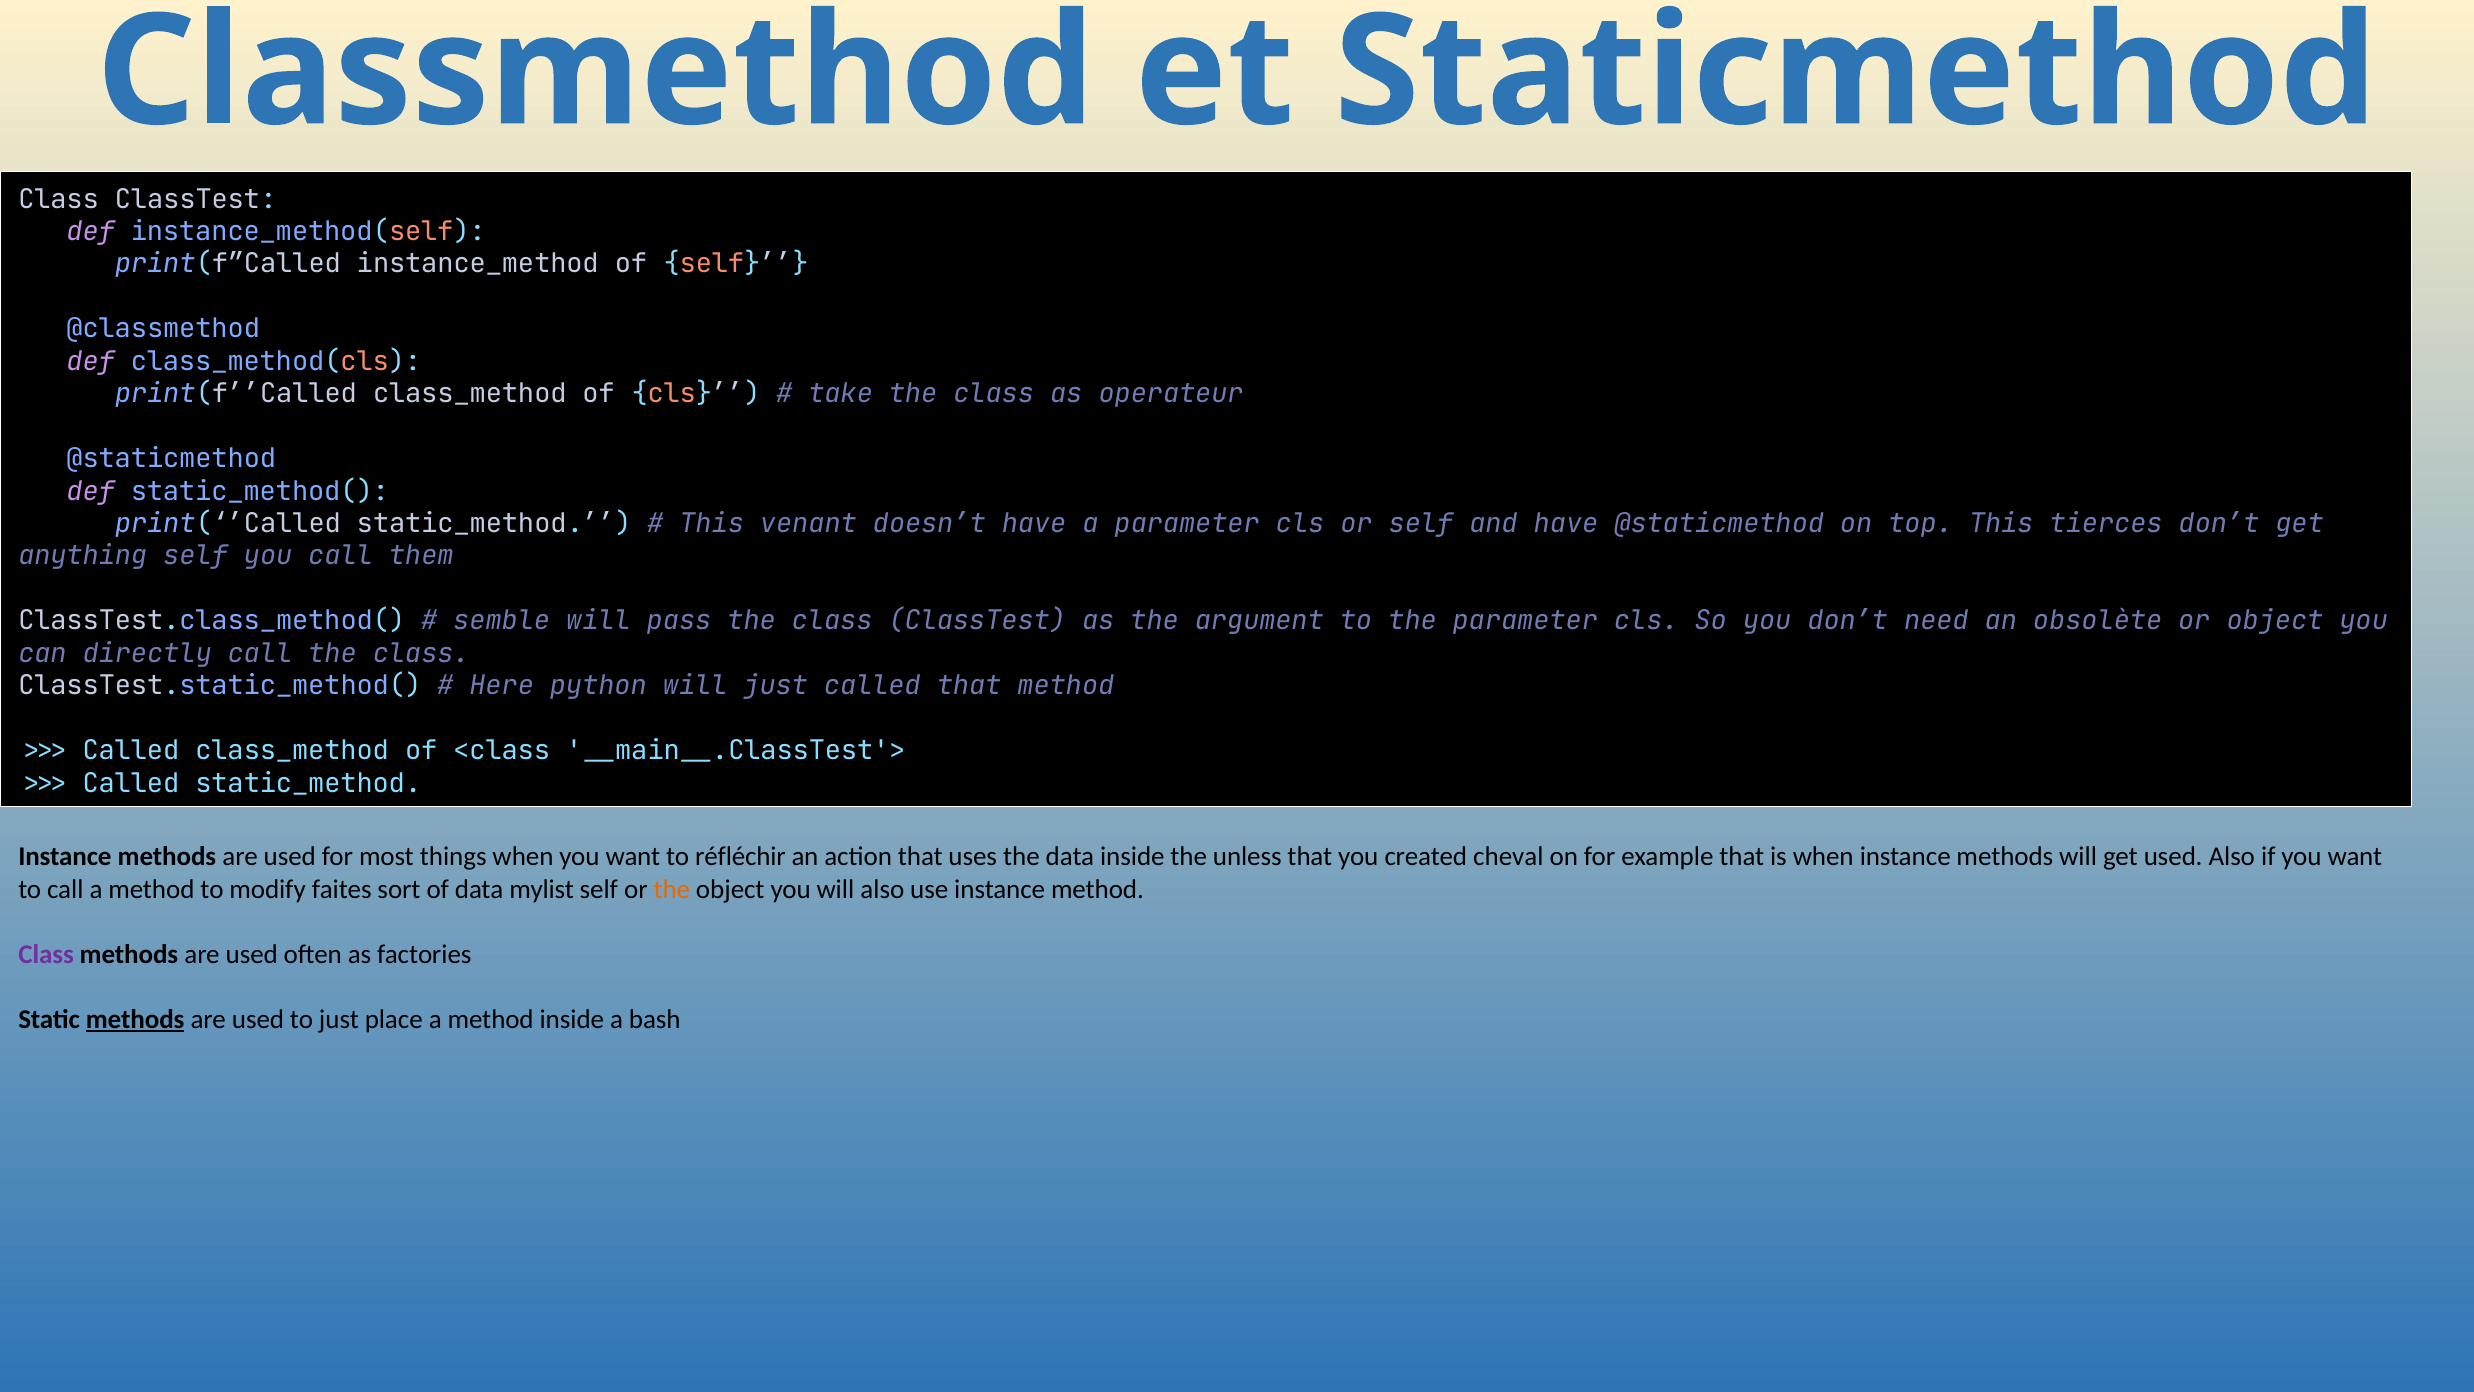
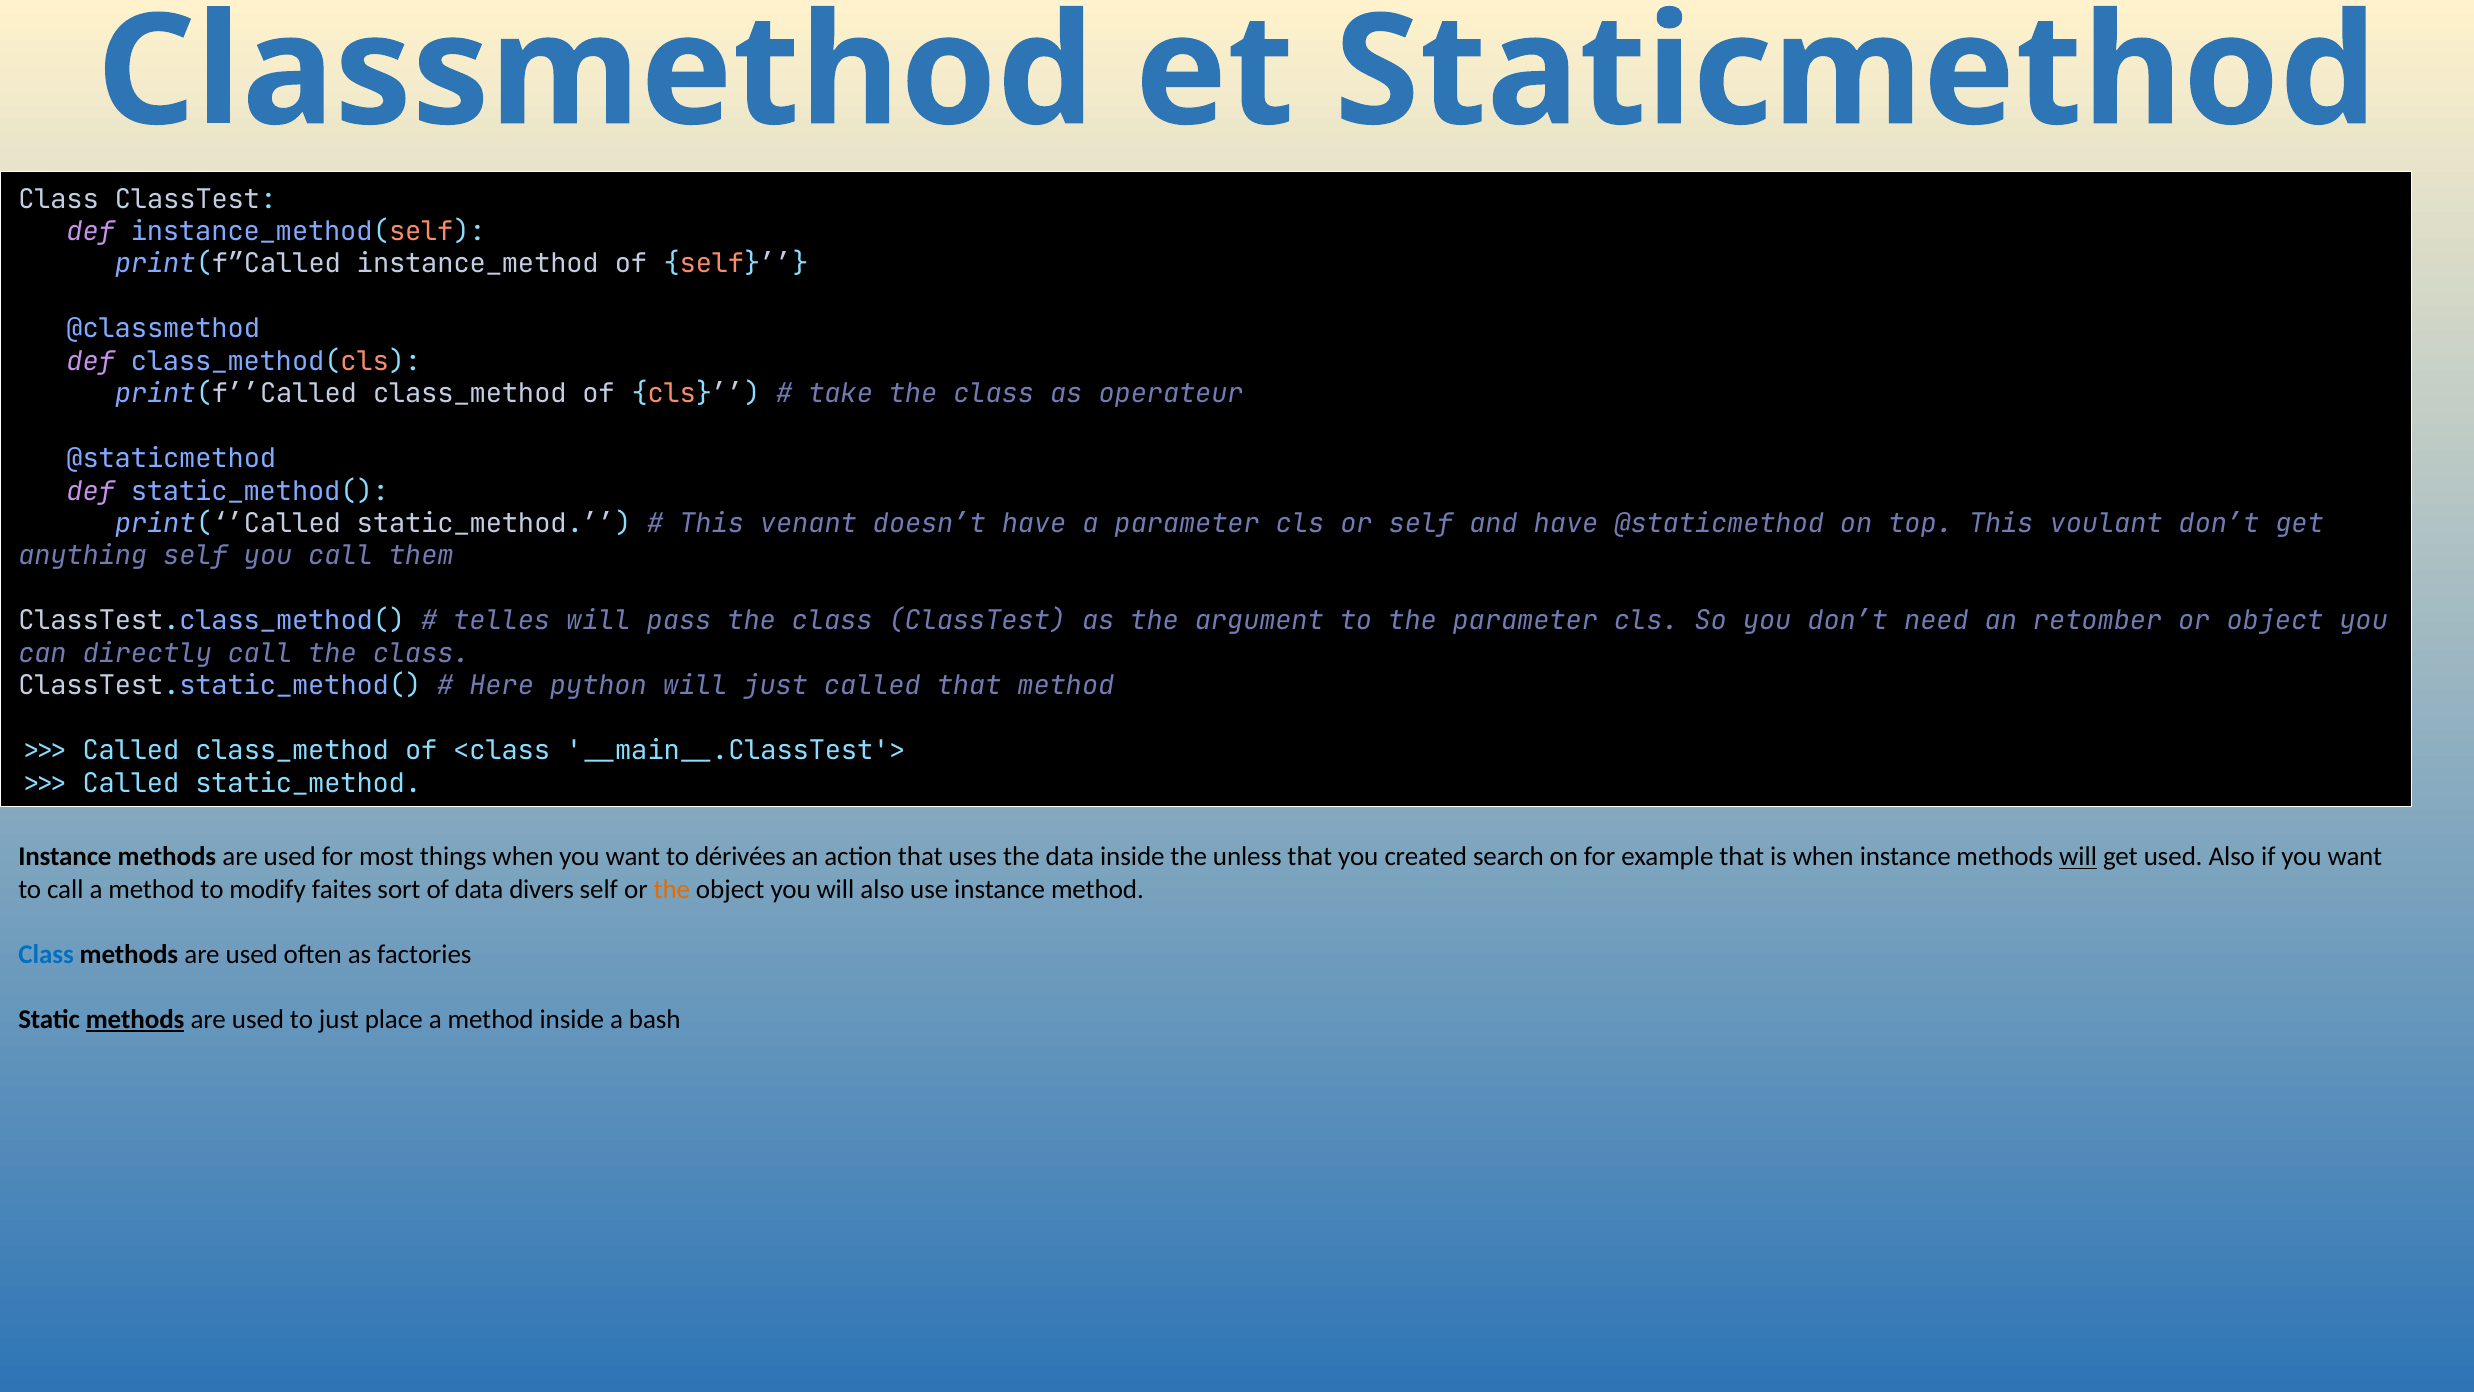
tierces: tierces -> voulant
semble: semble -> telles
obsolète: obsolète -> retomber
réfléchir: réfléchir -> dérivées
cheval: cheval -> search
will at (2078, 857) underline: none -> present
mylist: mylist -> divers
Class at (46, 954) colour: purple -> blue
